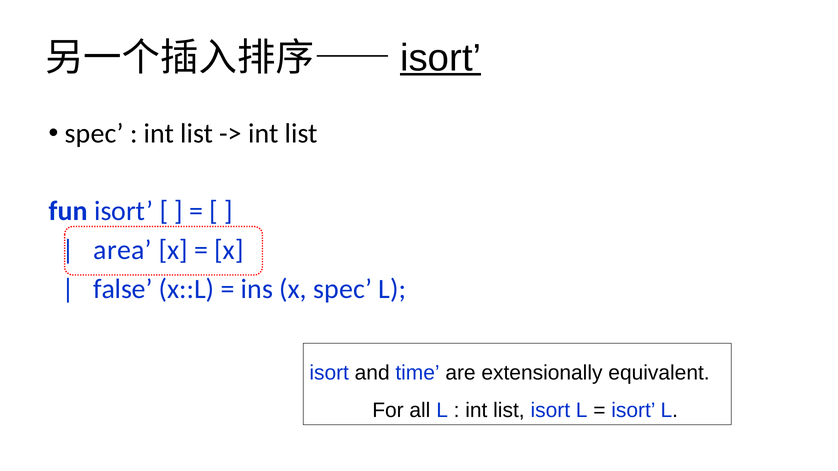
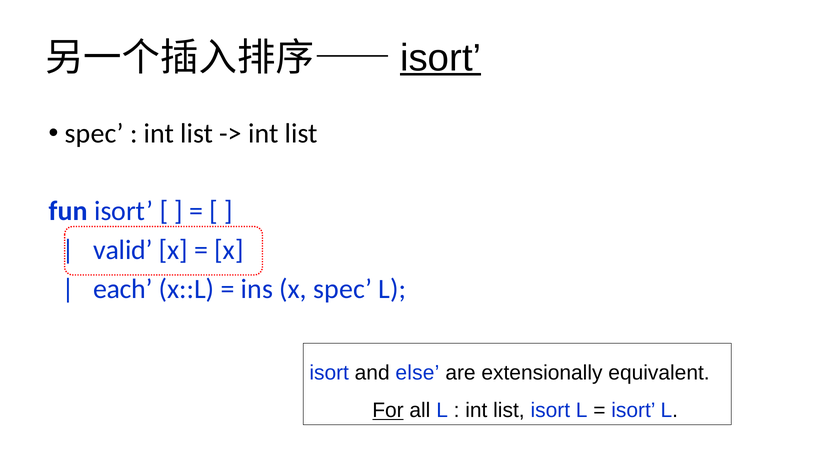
area: area -> valid
false: false -> each
time: time -> else
For underline: none -> present
